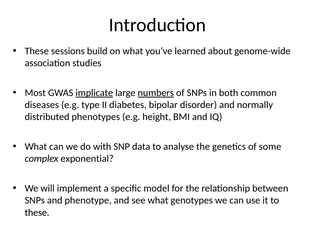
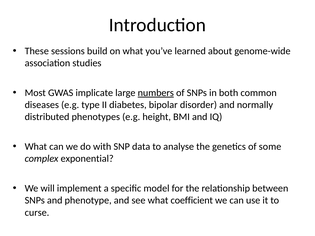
implicate underline: present -> none
genotypes: genotypes -> coefficient
these at (37, 213): these -> curse
